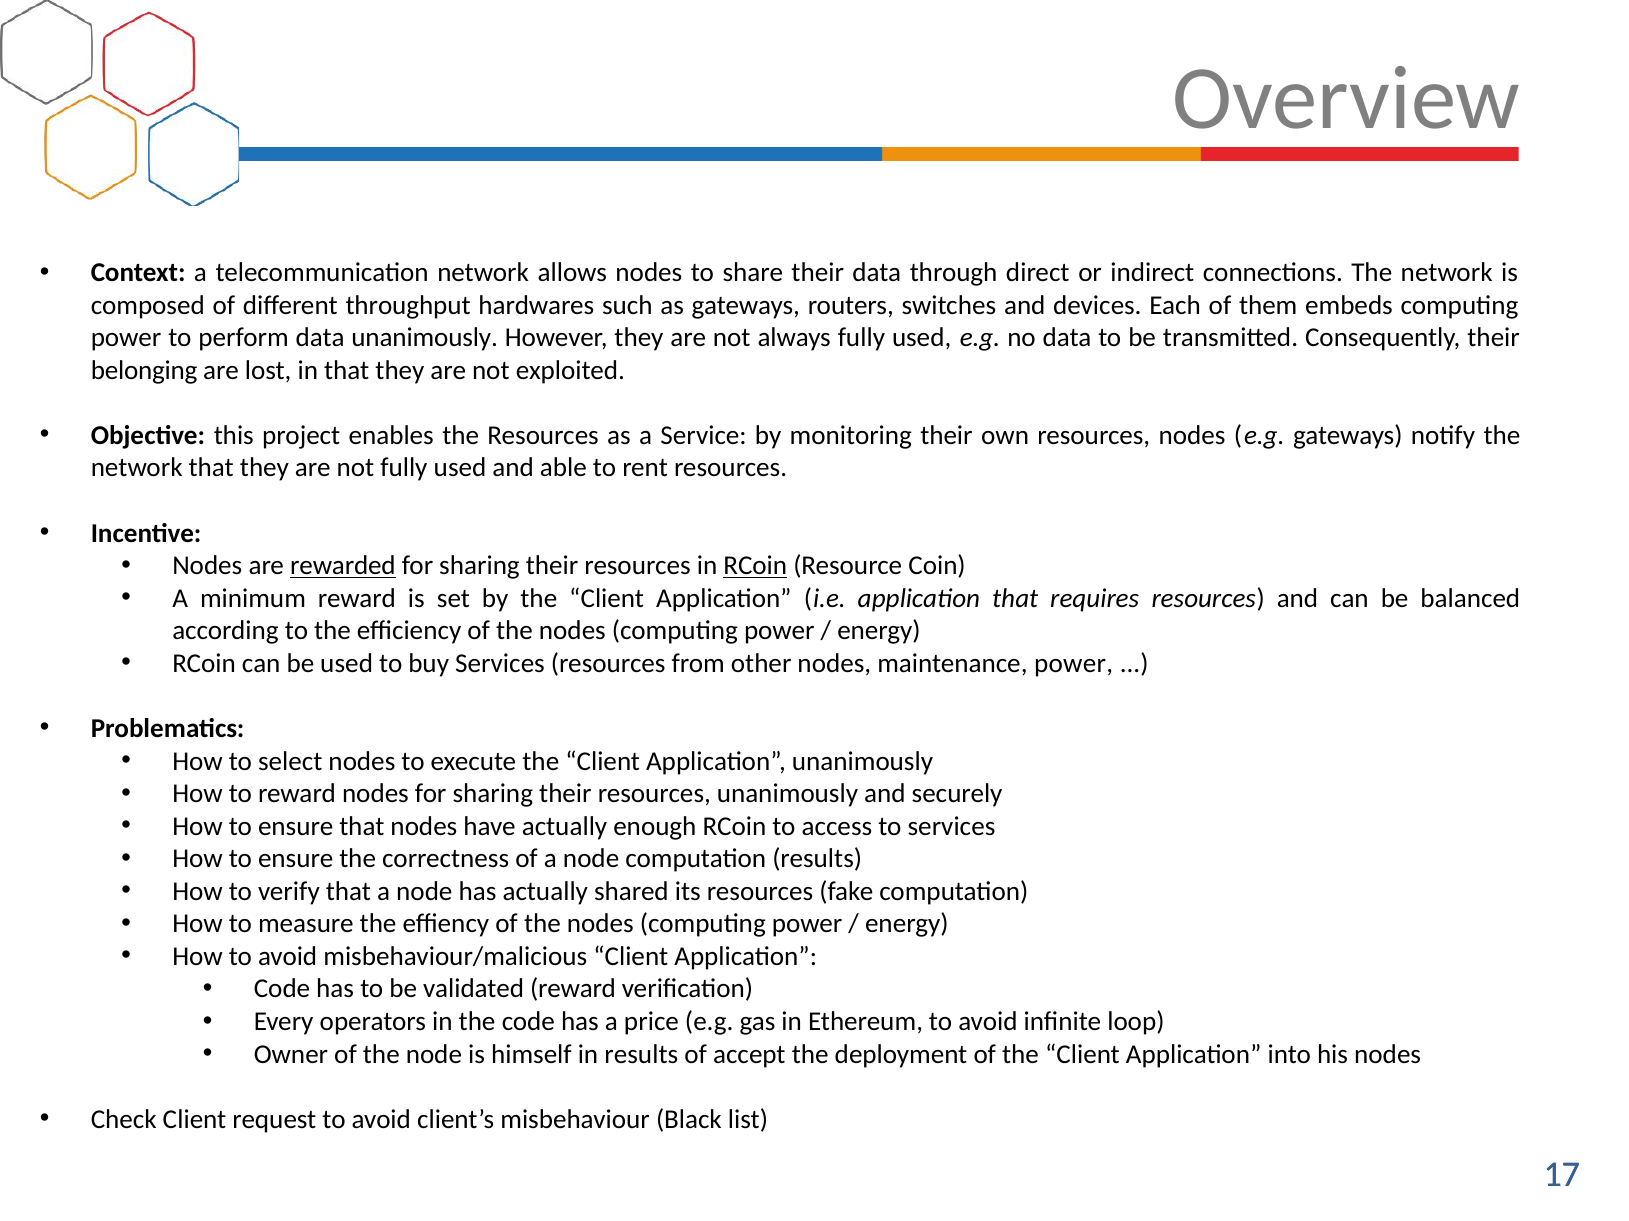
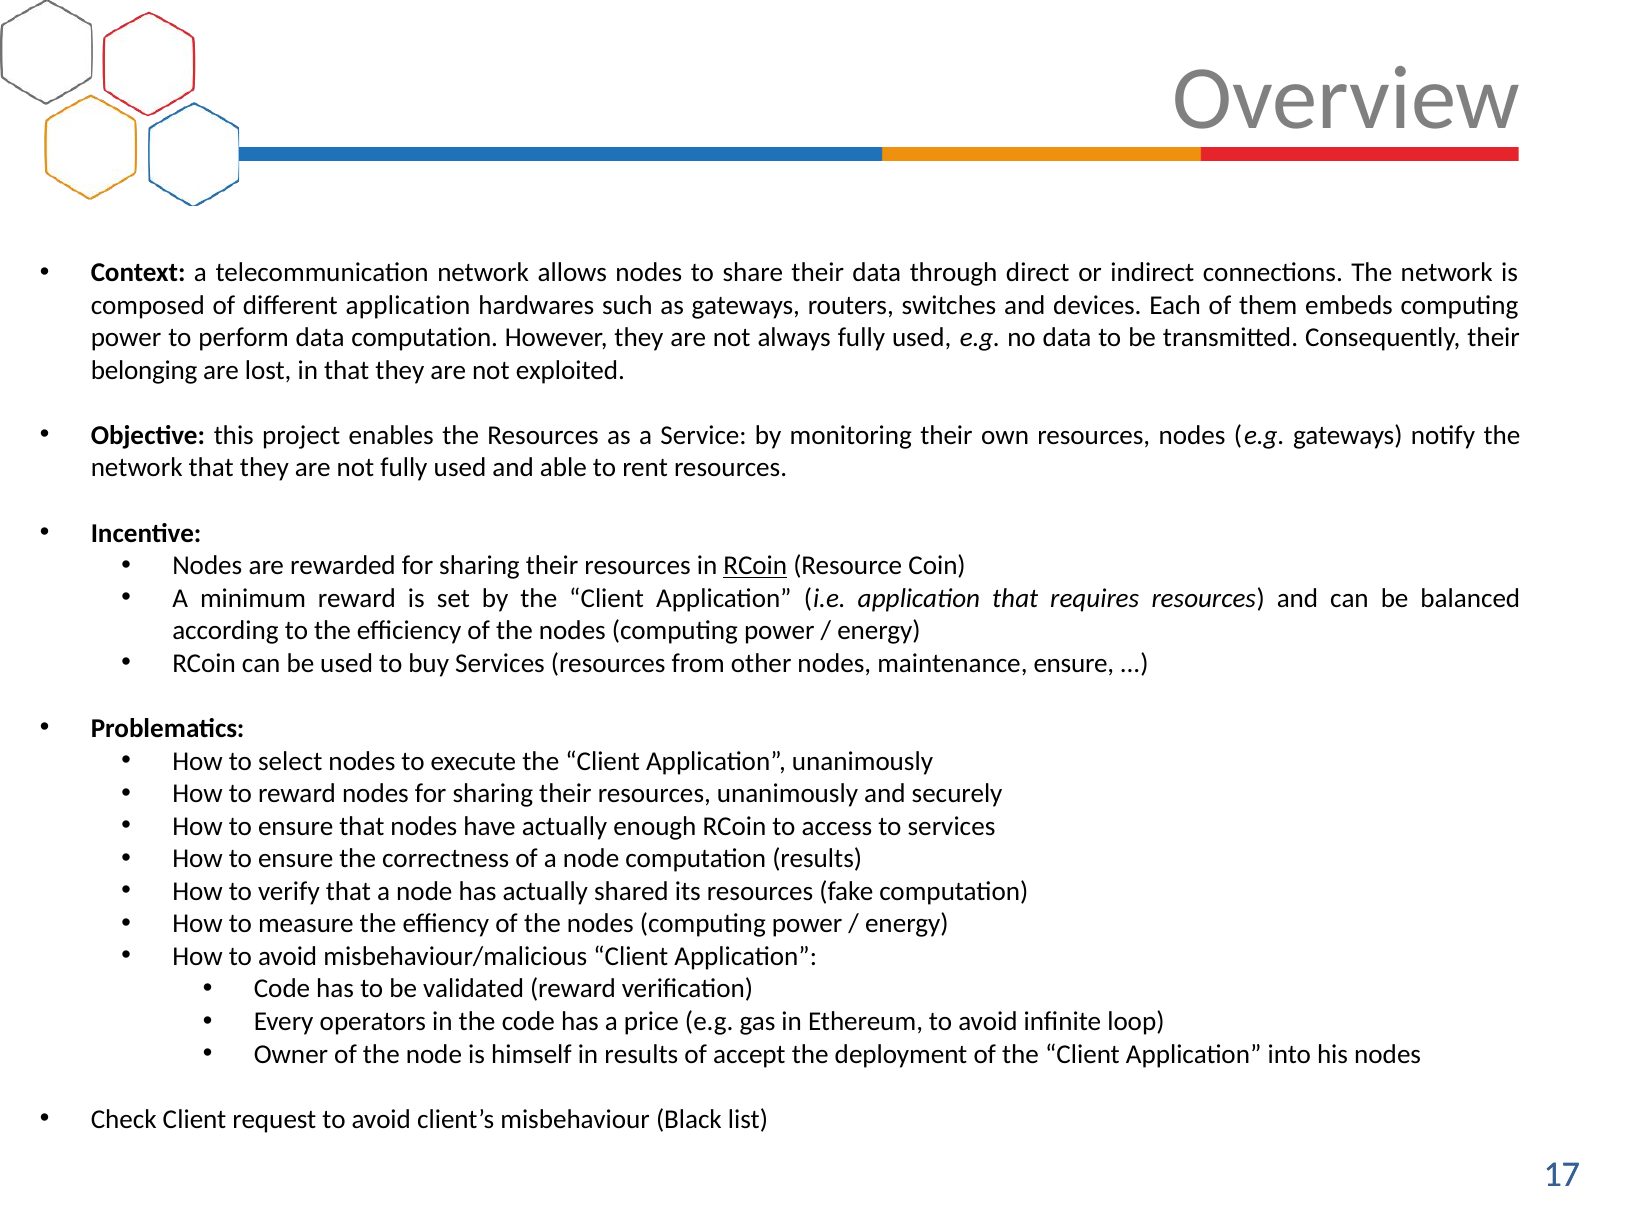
different throughput: throughput -> application
data unanimously: unanimously -> computation
rewarded underline: present -> none
maintenance power: power -> ensure
